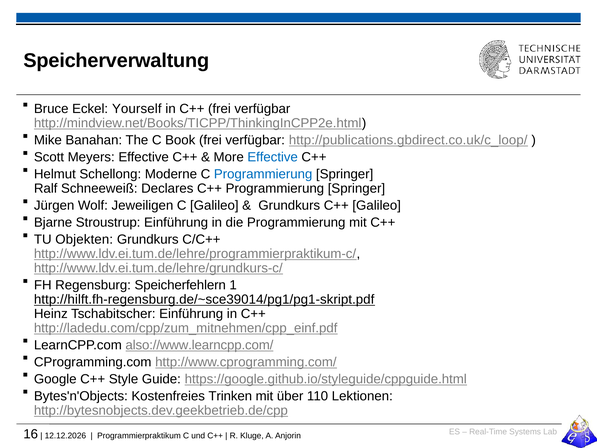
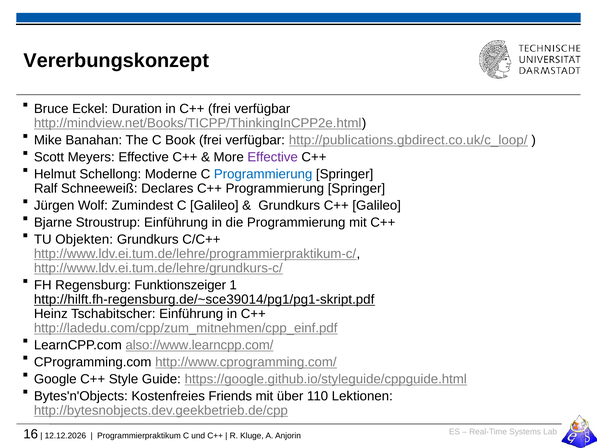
Speicherverwaltung: Speicherverwaltung -> Vererbungskonzept
Yourself: Yourself -> Duration
Effective at (273, 157) colour: blue -> purple
Jeweiligen: Jeweiligen -> Zumindest
Speicherfehlern: Speicherfehlern -> Funktionszeiger
Trinken: Trinken -> Friends
